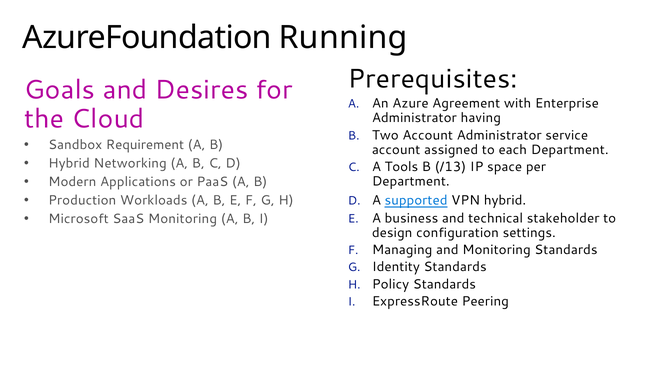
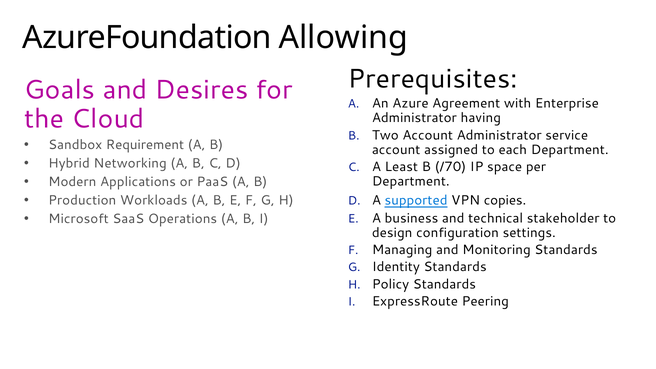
Running: Running -> Allowing
Tools: Tools -> Least
/13: /13 -> /70
VPN hybrid: hybrid -> copies
SaaS Monitoring: Monitoring -> Operations
